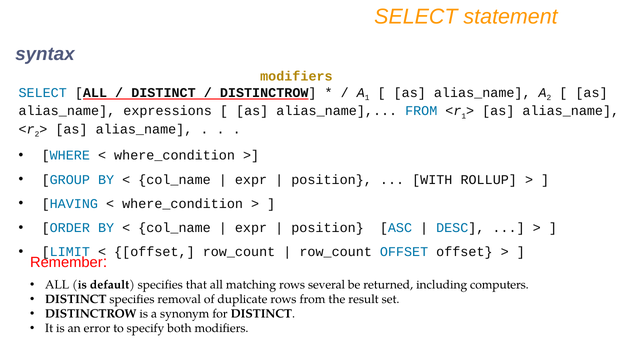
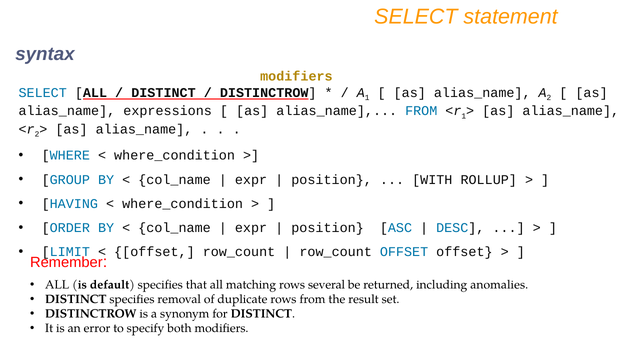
computers: computers -> anomalies
